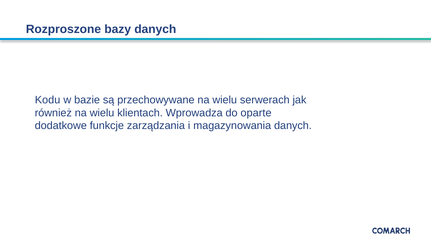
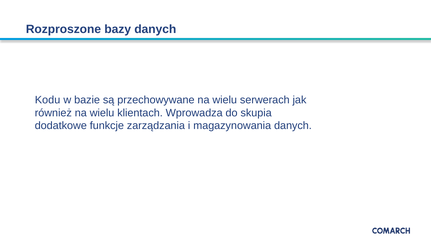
oparte: oparte -> skupia
